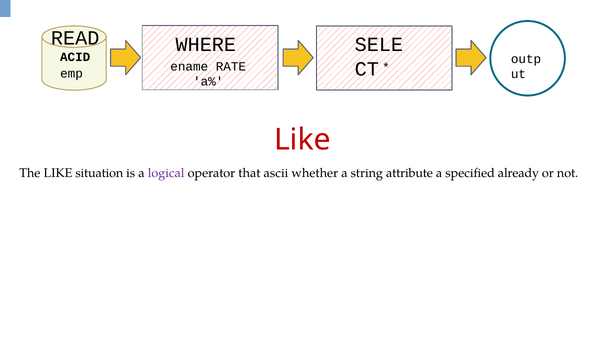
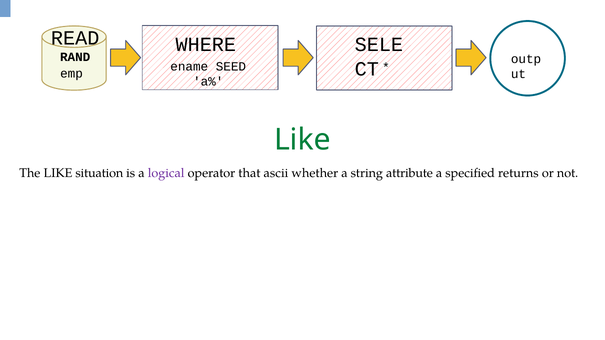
ACID: ACID -> RAND
RATE: RATE -> SEED
Like at (302, 140) colour: red -> green
already: already -> returns
